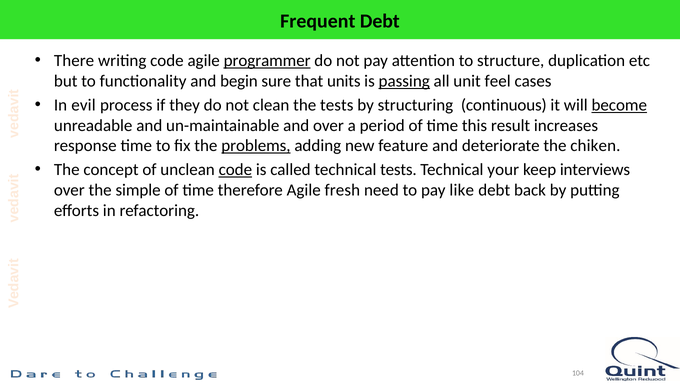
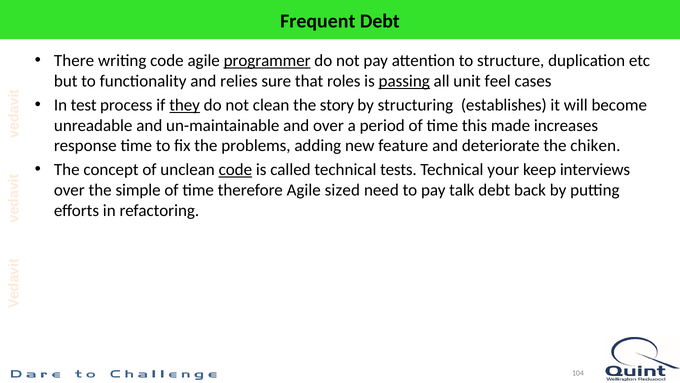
begin: begin -> relies
units: units -> roles
evil: evil -> test
they underline: none -> present
the tests: tests -> story
continuous: continuous -> establishes
become underline: present -> none
result: result -> made
problems underline: present -> none
fresh: fresh -> sized
like: like -> talk
